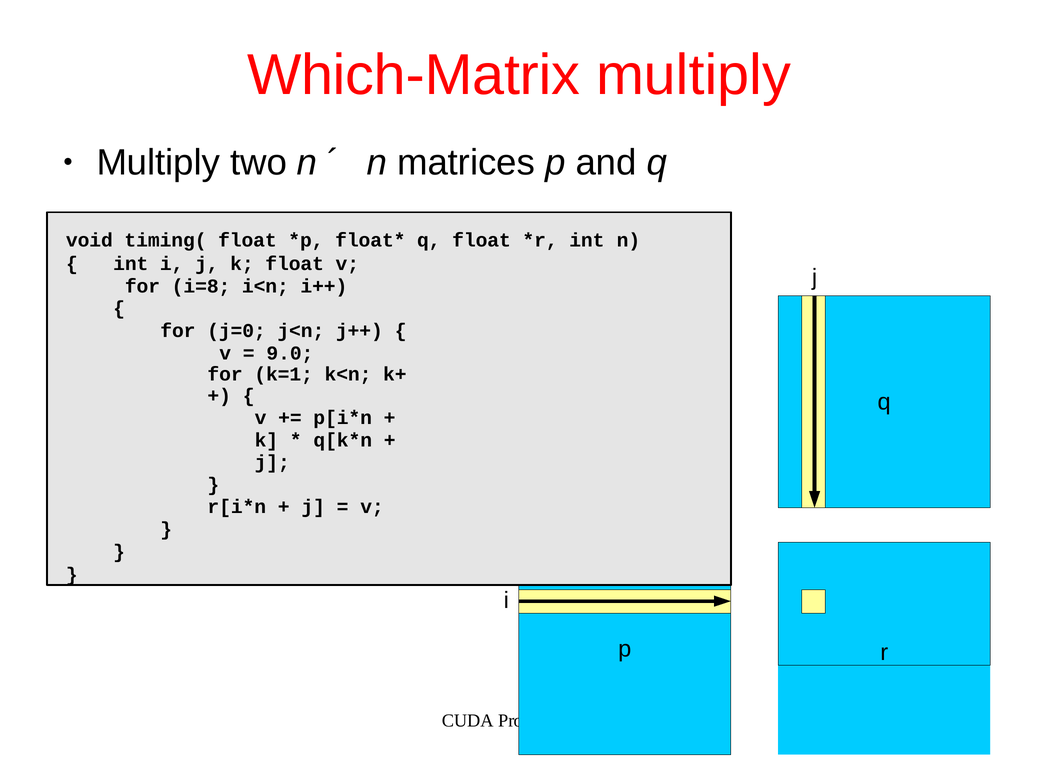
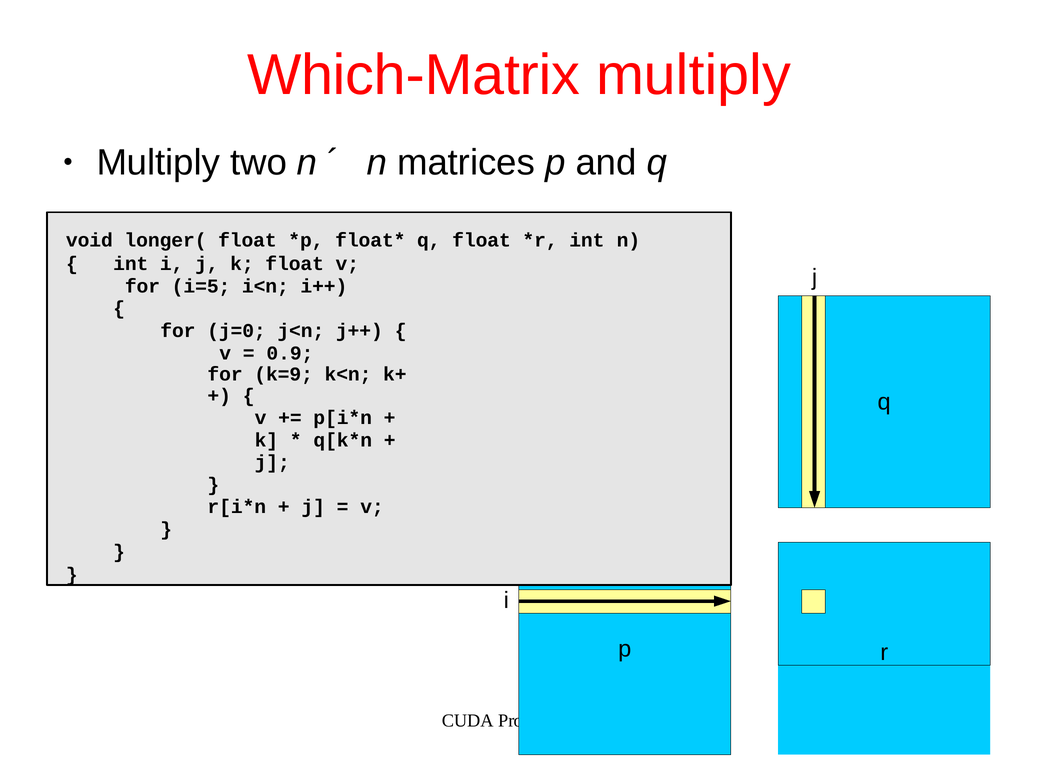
timing(: timing( -> longer(
i=8: i=8 -> i=5
9.0: 9.0 -> 0.9
k=1: k=1 -> k=9
